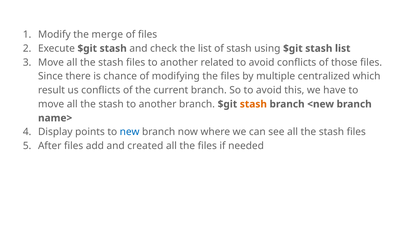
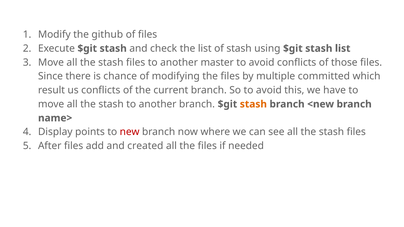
merge: merge -> github
related: related -> master
centralized: centralized -> committed
new colour: blue -> red
